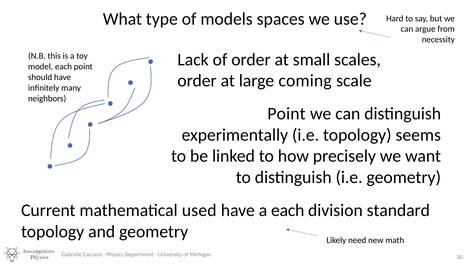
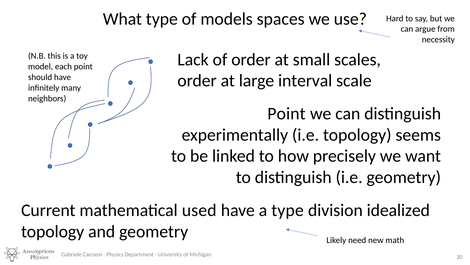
coming: coming -> interval
a each: each -> type
standard: standard -> idealized
